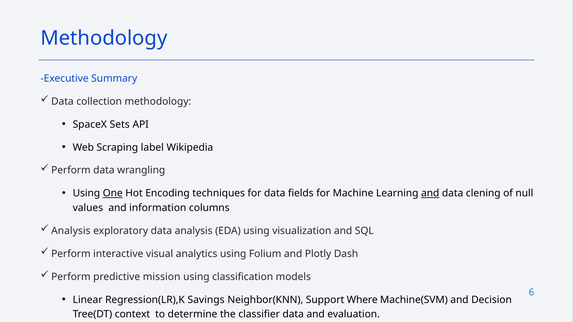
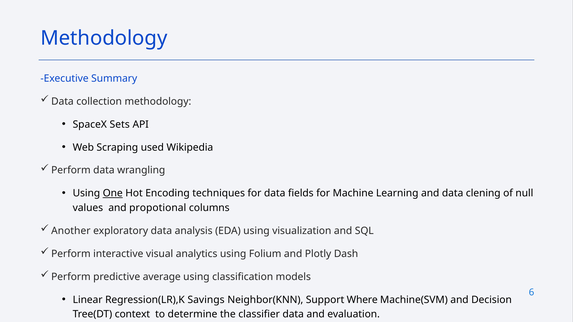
label: label -> used
and at (430, 193) underline: present -> none
information: information -> propotional
Analysis at (71, 231): Analysis -> Another
mission: mission -> average
